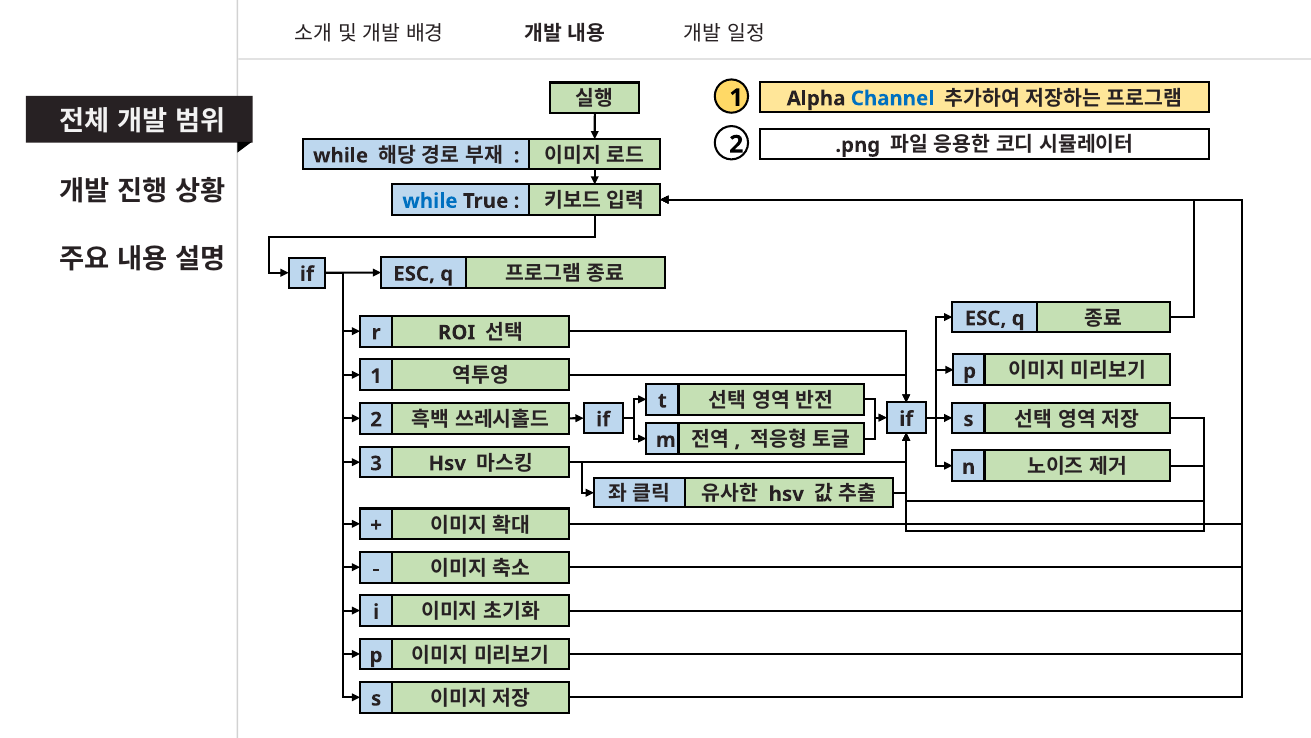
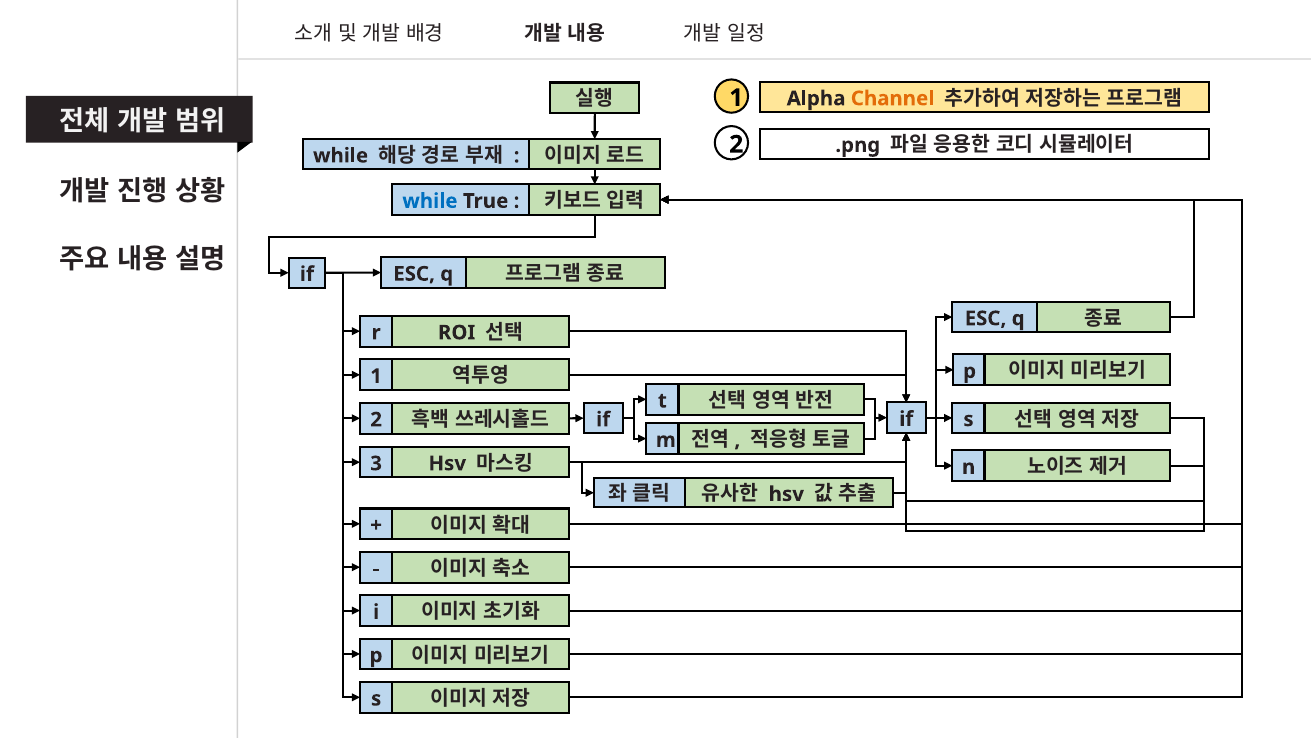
Channel colour: blue -> orange
